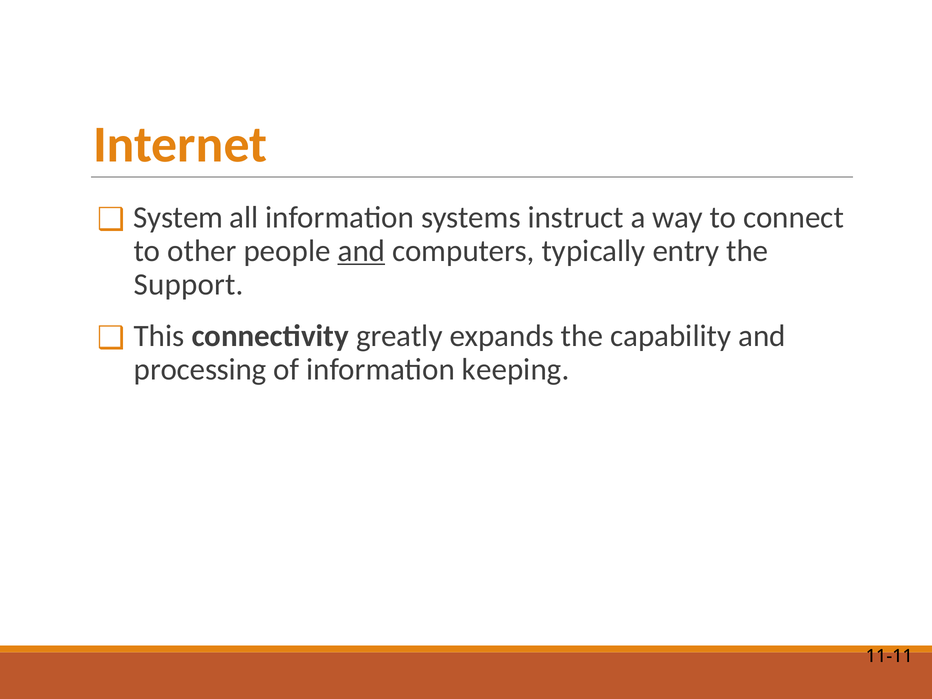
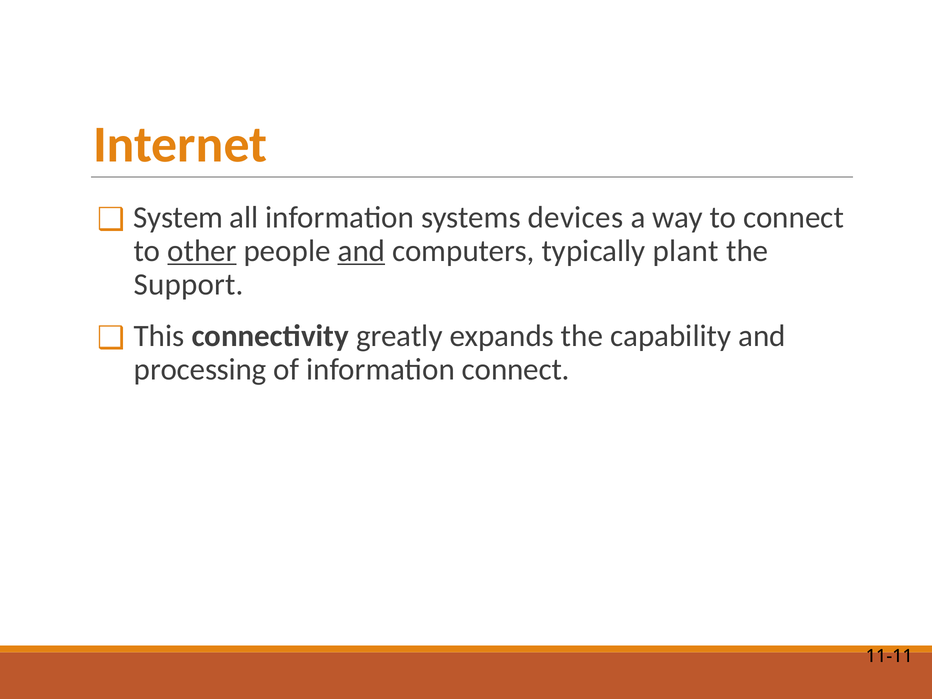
instruct: instruct -> devices
other underline: none -> present
entry: entry -> plant
information keeping: keeping -> connect
